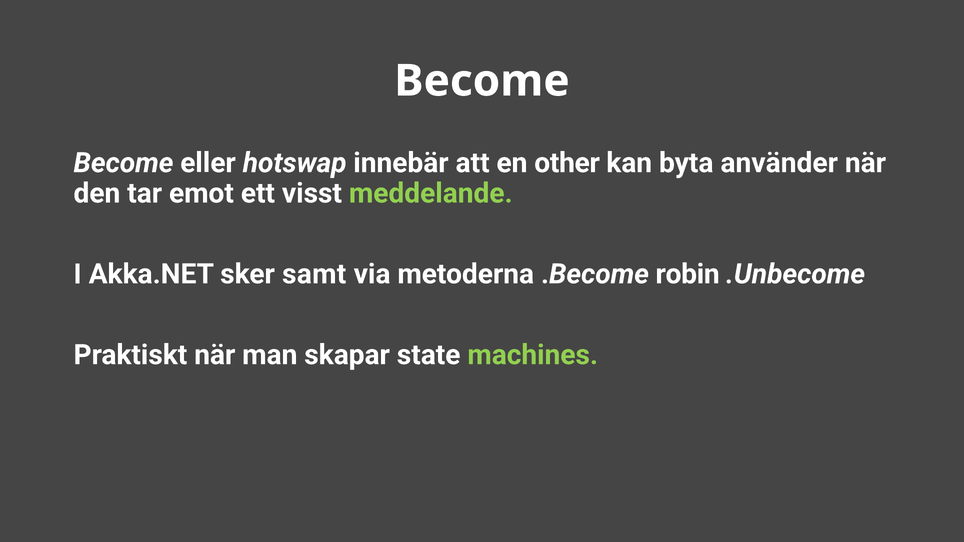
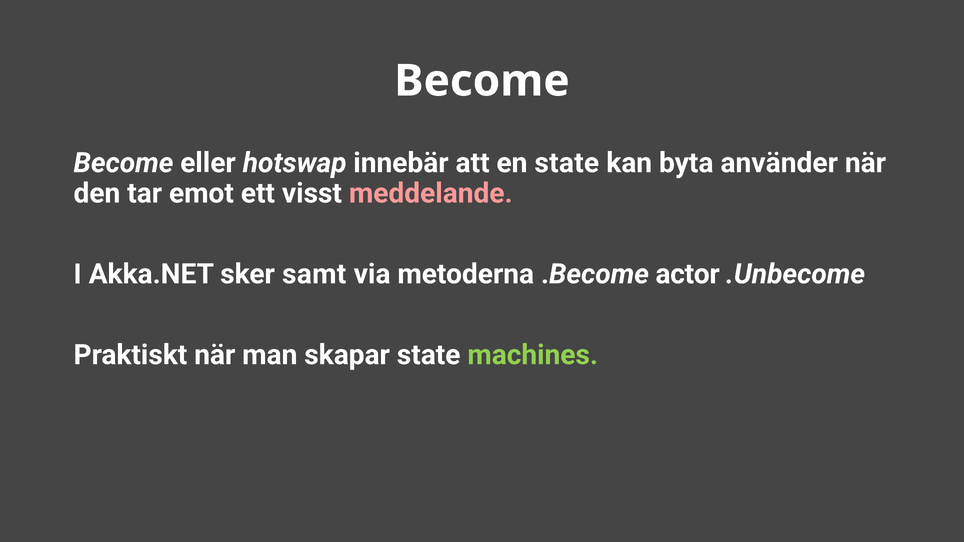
en other: other -> state
meddelande colour: light green -> pink
robin: robin -> actor
